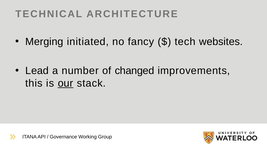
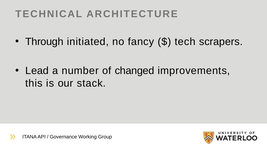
Merging: Merging -> Through
websites: websites -> scrapers
our underline: present -> none
